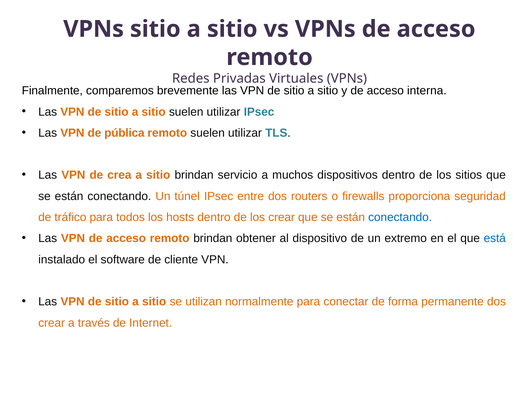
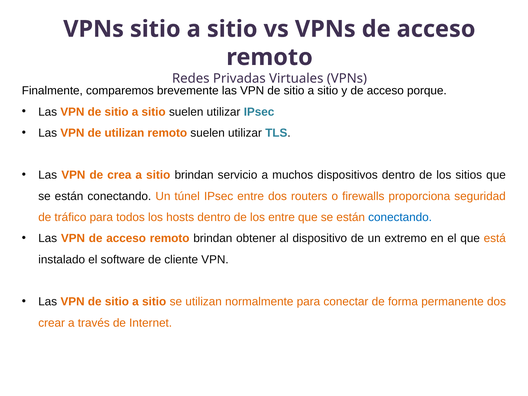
interna: interna -> porque
de pública: pública -> utilizan
los crear: crear -> entre
está colour: blue -> orange
